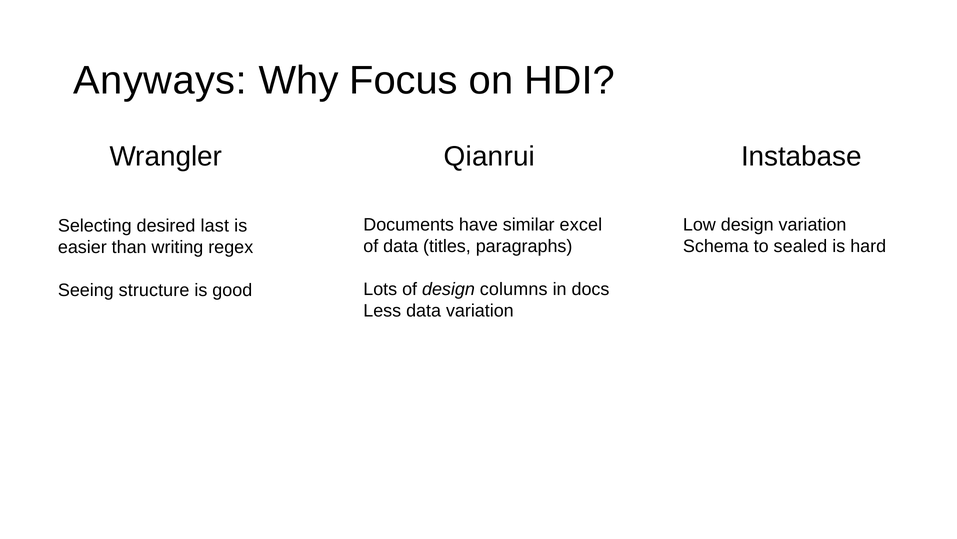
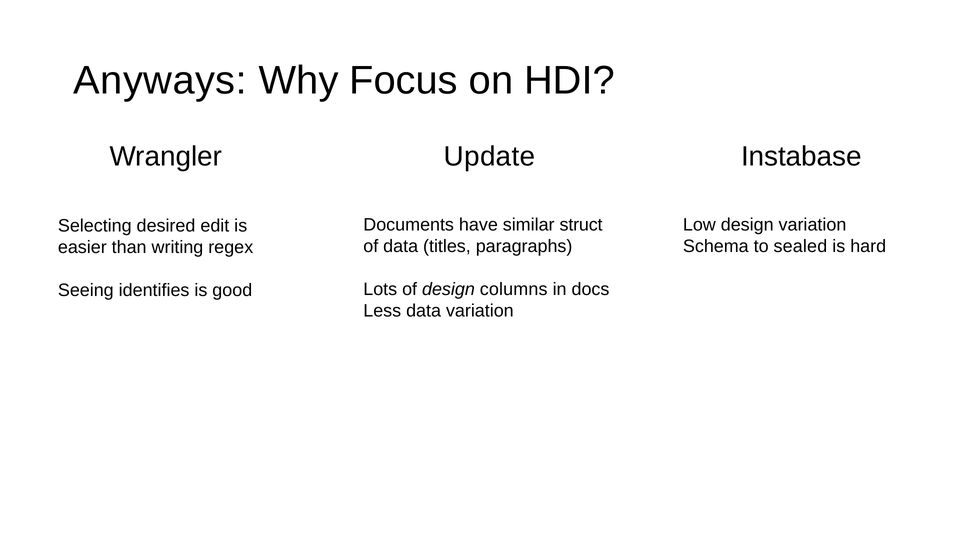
Qianrui: Qianrui -> Update
excel: excel -> struct
last: last -> edit
structure: structure -> identifies
